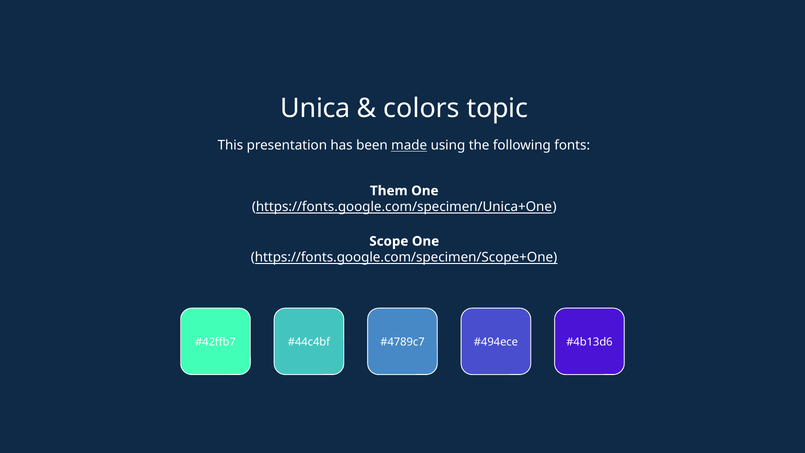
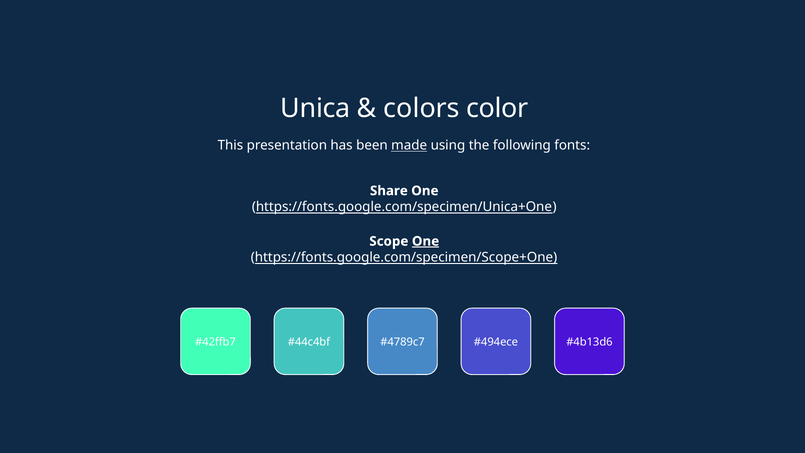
topic: topic -> color
Them: Them -> Share
One at (426, 241) underline: none -> present
